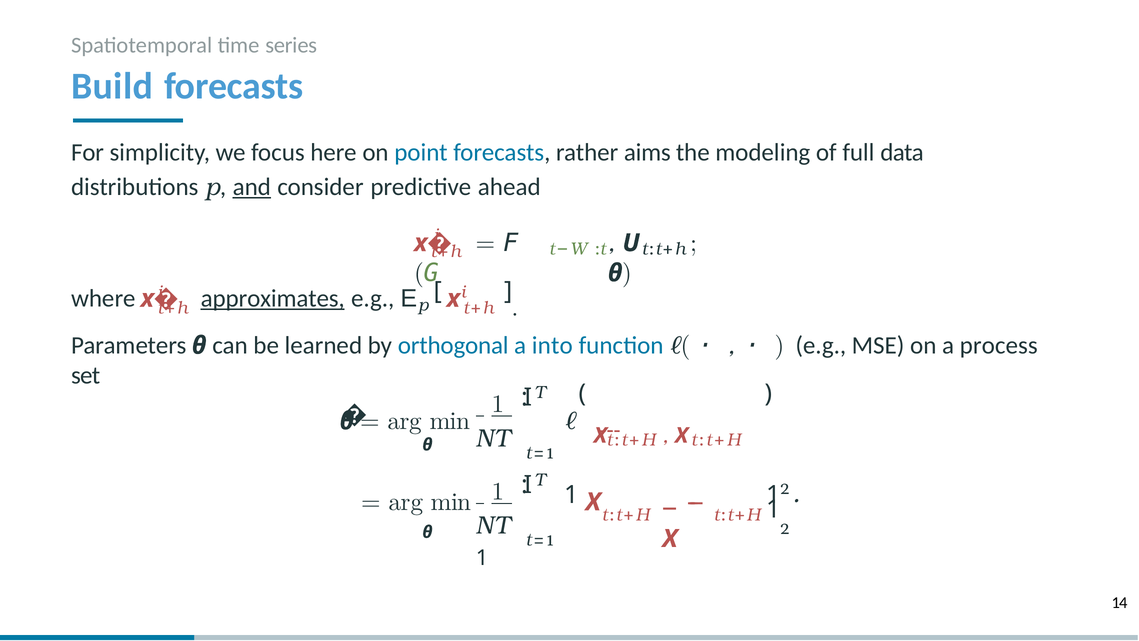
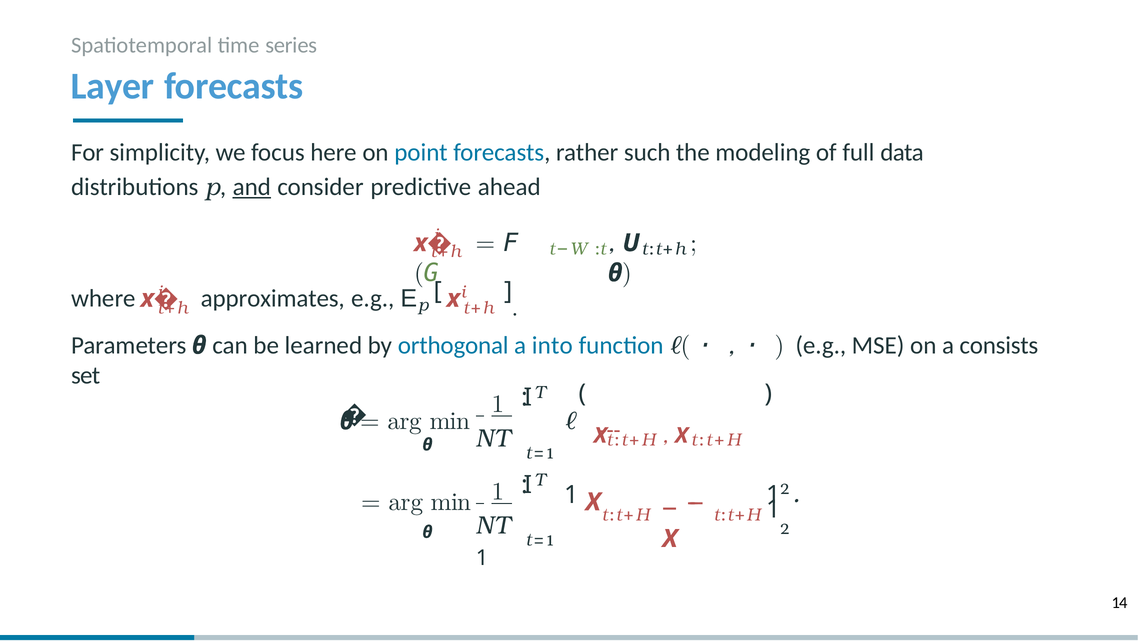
Build: Build -> Layer
aims: aims -> such
approximates underline: present -> none
process: process -> consists
